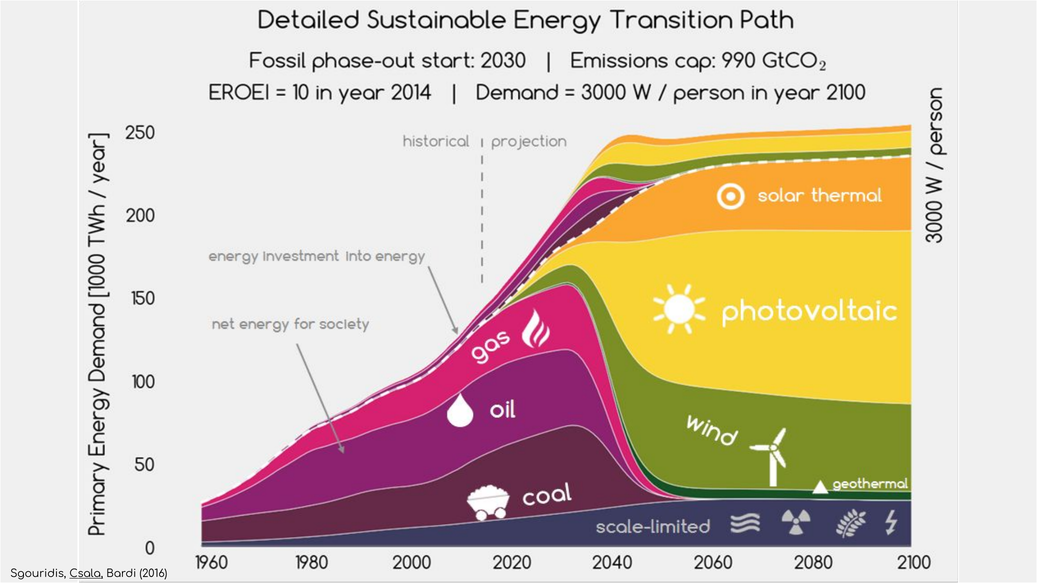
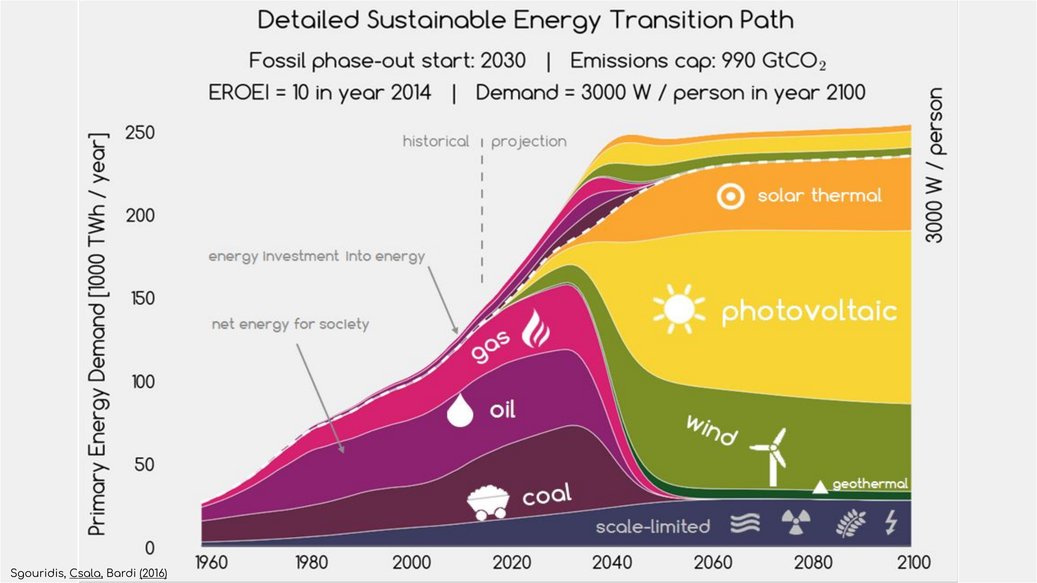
2016 at (153, 574) underline: none -> present
